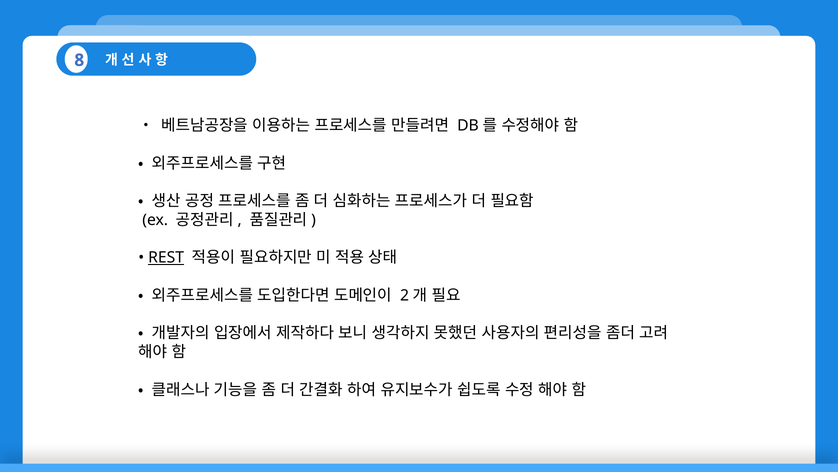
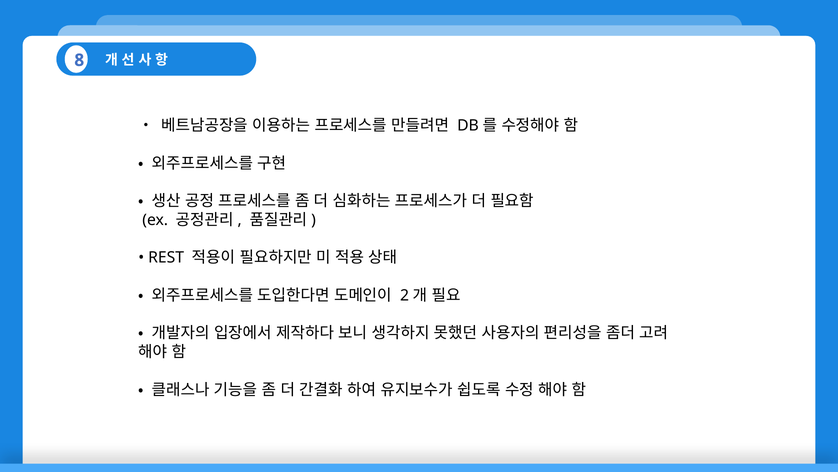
REST underline: present -> none
